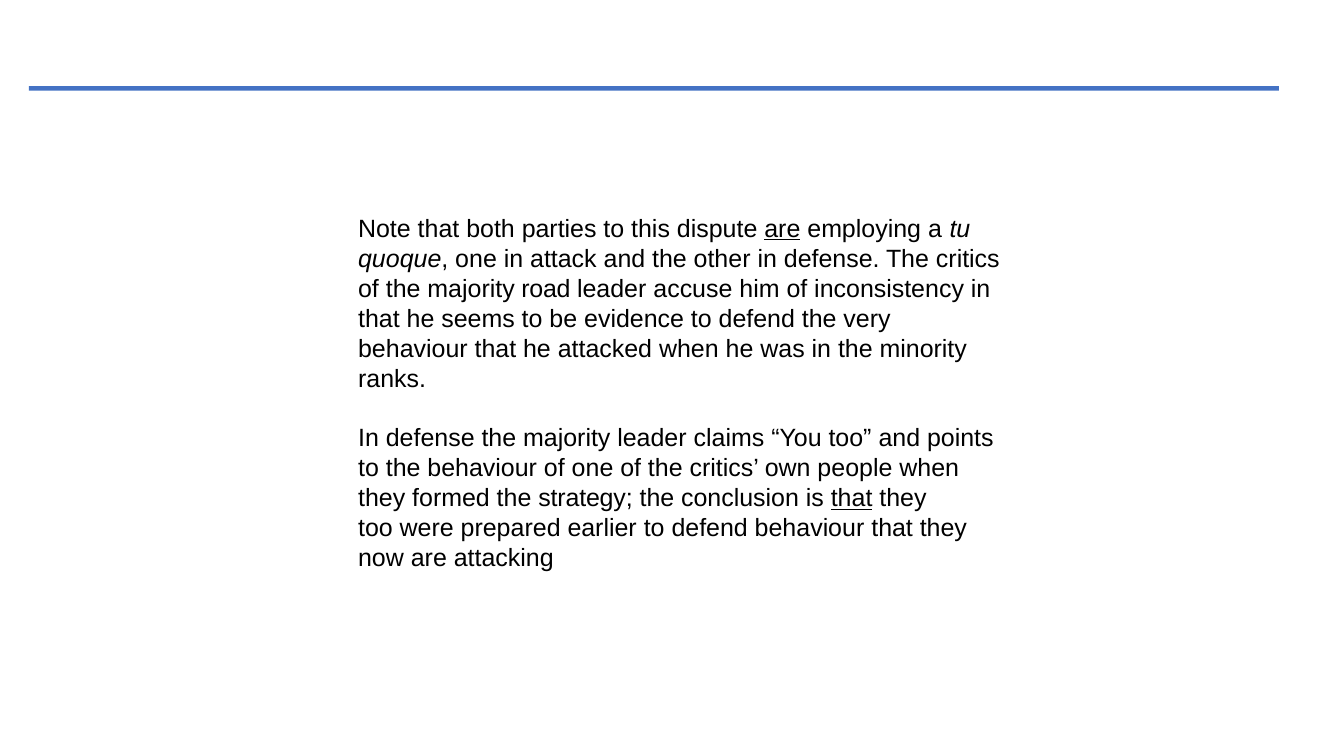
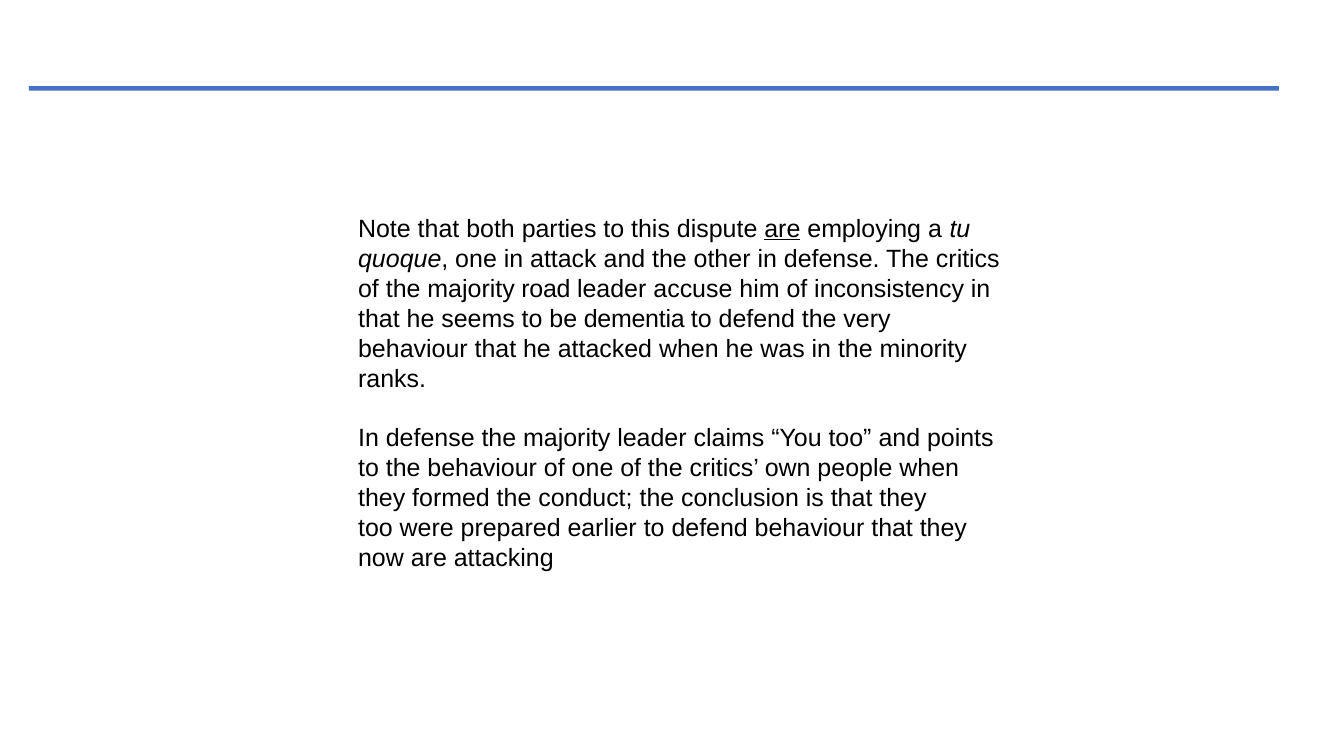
evidence: evidence -> dementia
strategy: strategy -> conduct
that at (852, 499) underline: present -> none
